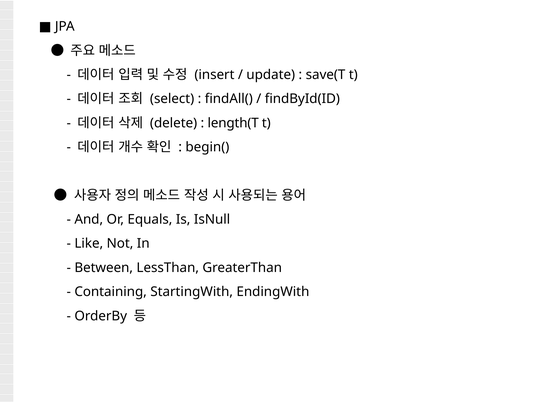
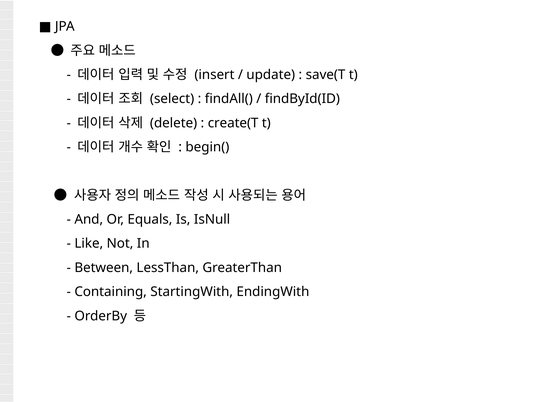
length(T: length(T -> create(T
